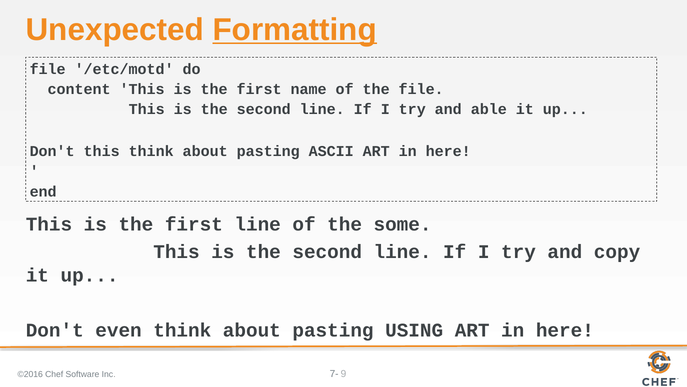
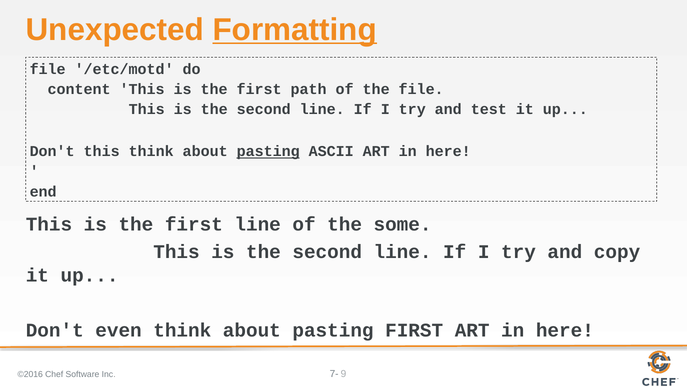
name: name -> path
able: able -> test
pasting at (268, 151) underline: none -> present
pasting USING: USING -> FIRST
